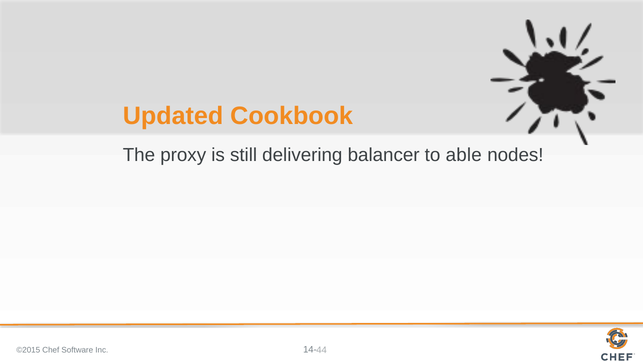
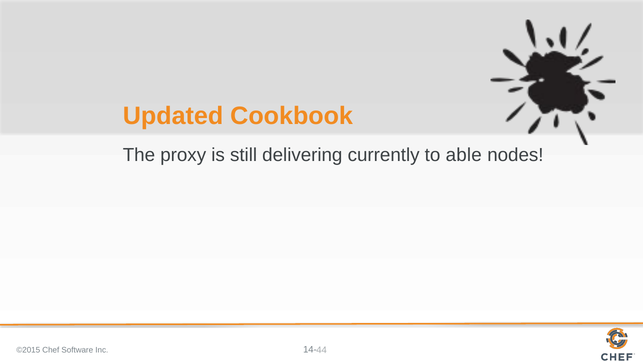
balancer: balancer -> currently
